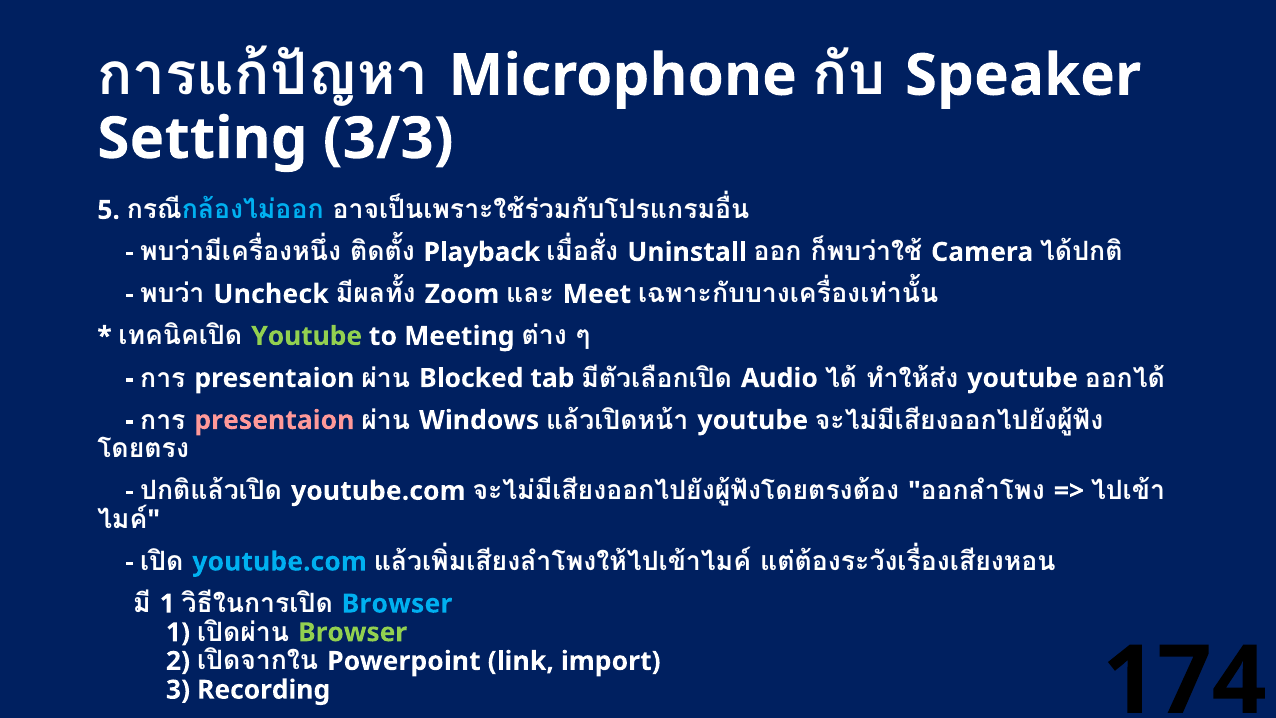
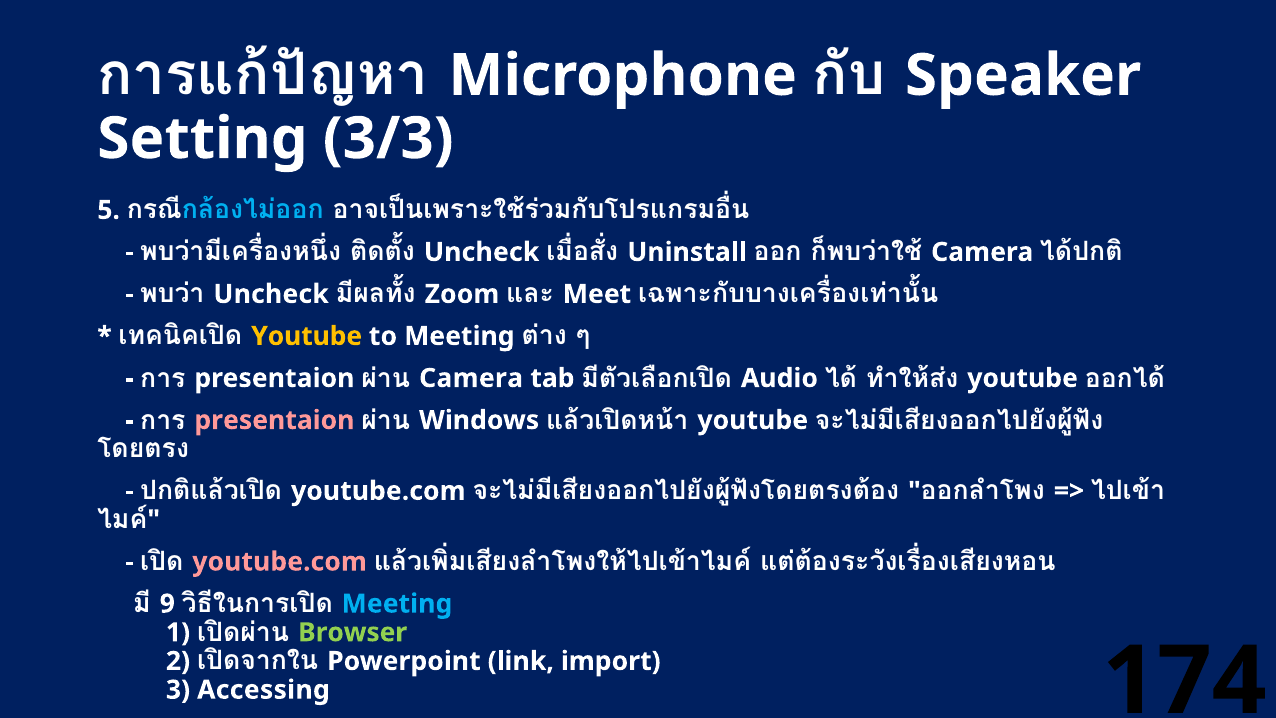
Playback at (482, 252): Playback -> Uncheck
Youtube at (307, 336) colour: light green -> yellow
Blocked at (471, 378): Blocked -> Camera
youtube.com at (280, 562) colour: light blue -> pink
1 at (167, 604): 1 -> 9
Browser at (397, 604): Browser -> Meeting
Recording: Recording -> Accessing
